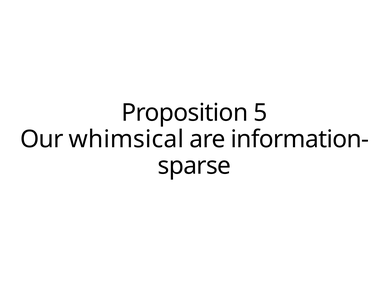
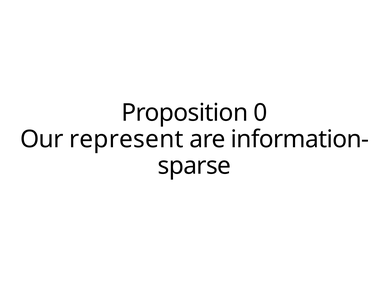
5: 5 -> 0
whimsical: whimsical -> represent
